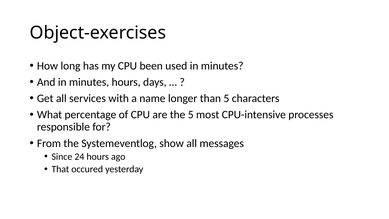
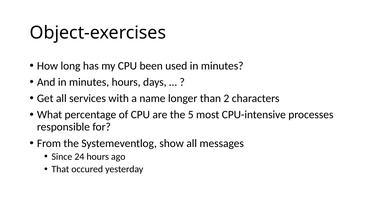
than 5: 5 -> 2
